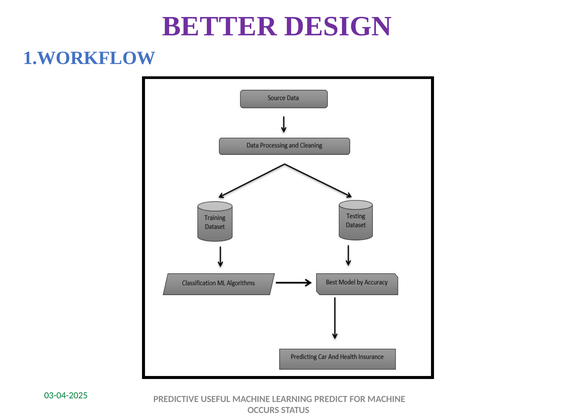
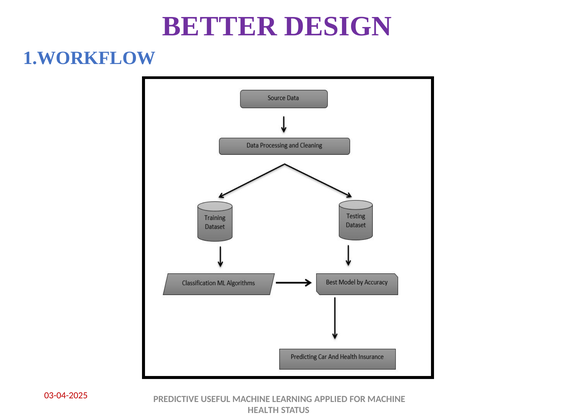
03-04-2025 colour: green -> red
PREDICT: PREDICT -> APPLIED
OCCURS: OCCURS -> HEALTH
